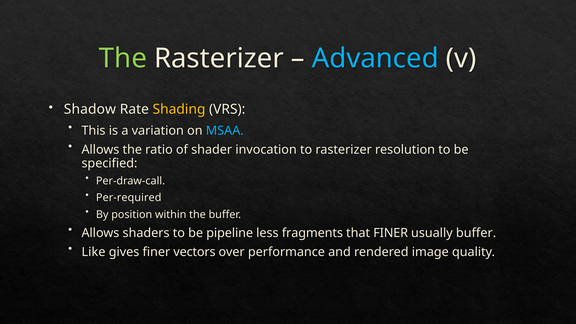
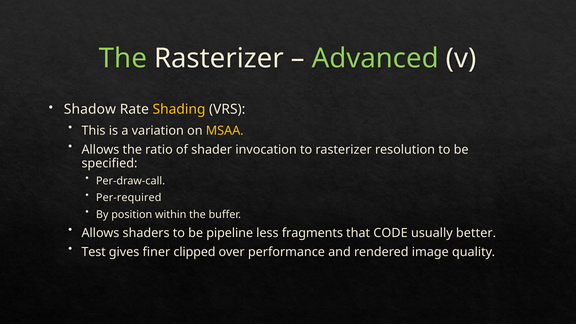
Advanced colour: light blue -> light green
MSAA colour: light blue -> yellow
that FINER: FINER -> CODE
usually buffer: buffer -> better
Like: Like -> Test
vectors: vectors -> clipped
